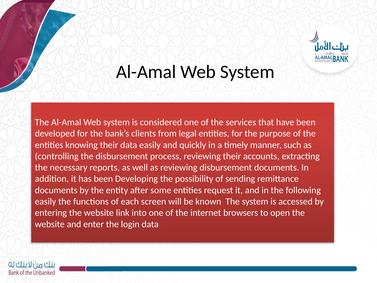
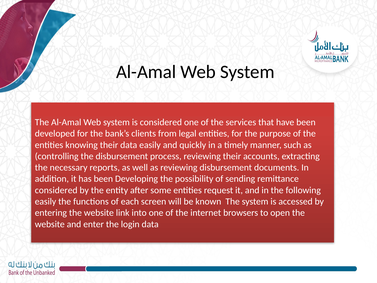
documents at (56, 190): documents -> considered
